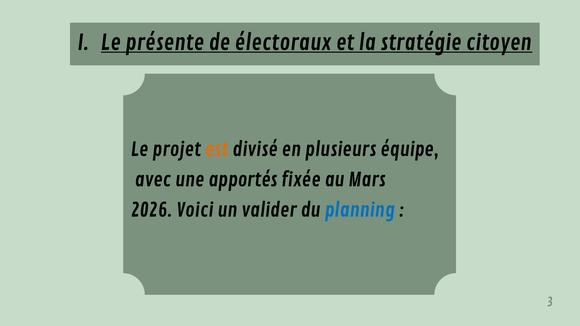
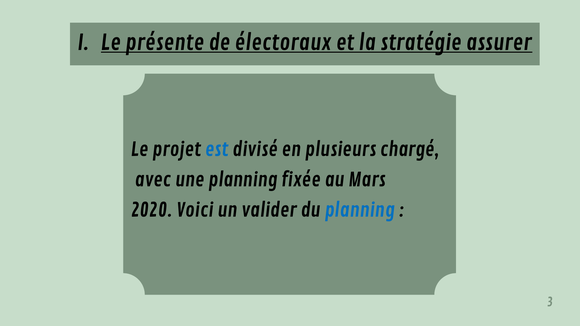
citoyen: citoyen -> assurer
est colour: orange -> blue
équipe: équipe -> chargé
une apportés: apportés -> planning
2026: 2026 -> 2020
